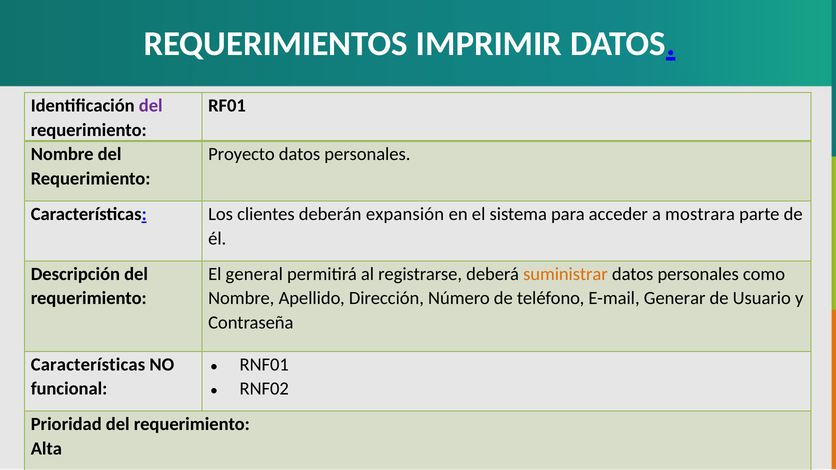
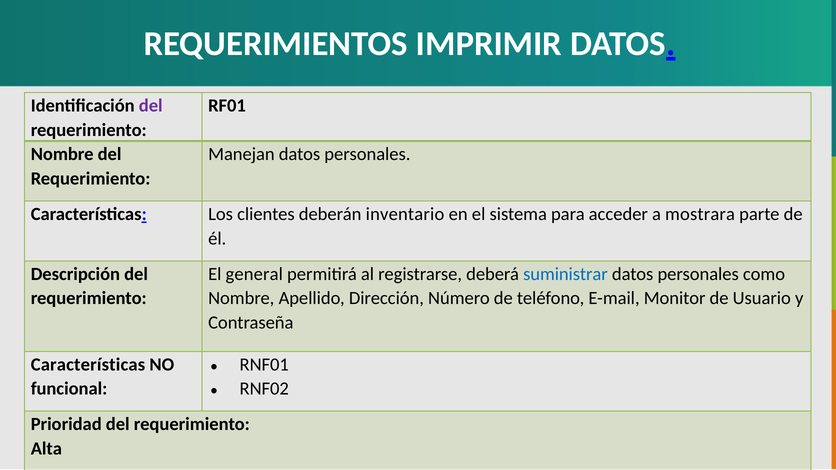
Proyecto: Proyecto -> Manejan
expansión: expansión -> inventario
suministrar colour: orange -> blue
Generar: Generar -> Monitor
